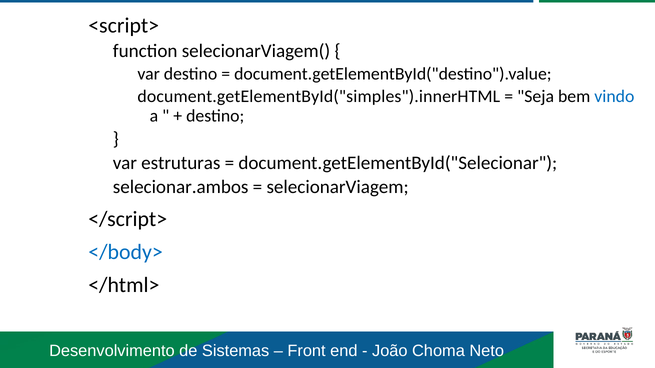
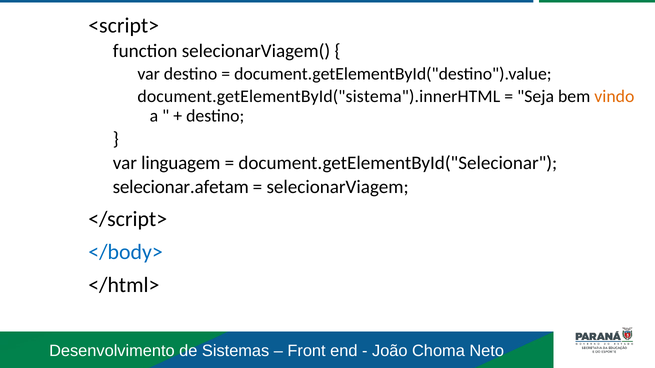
document.getElementById("simples").innerHTML: document.getElementById("simples").innerHTML -> document.getElementById("sistema").innerHTML
vindo colour: blue -> orange
estruturas: estruturas -> linguagem
selecionar.ambos: selecionar.ambos -> selecionar.afetam
